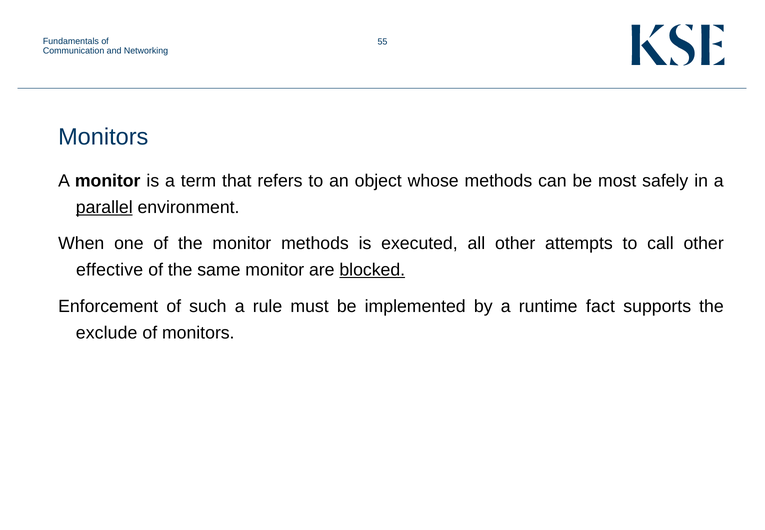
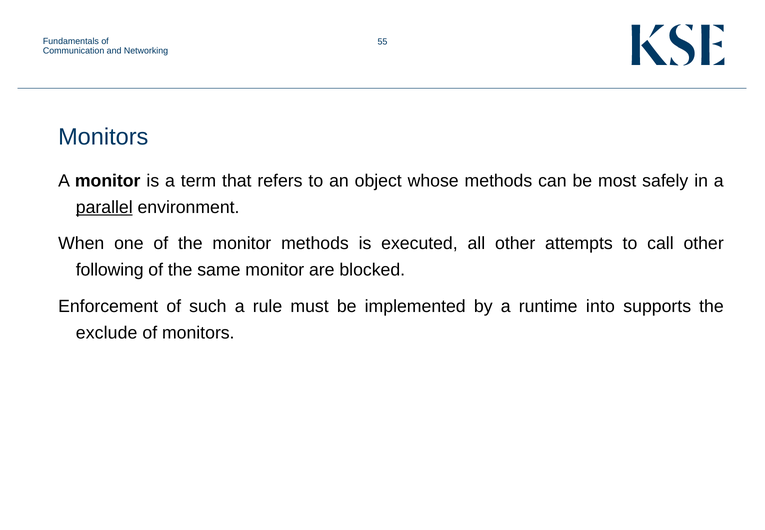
effective: effective -> following
blocked underline: present -> none
fact: fact -> into
